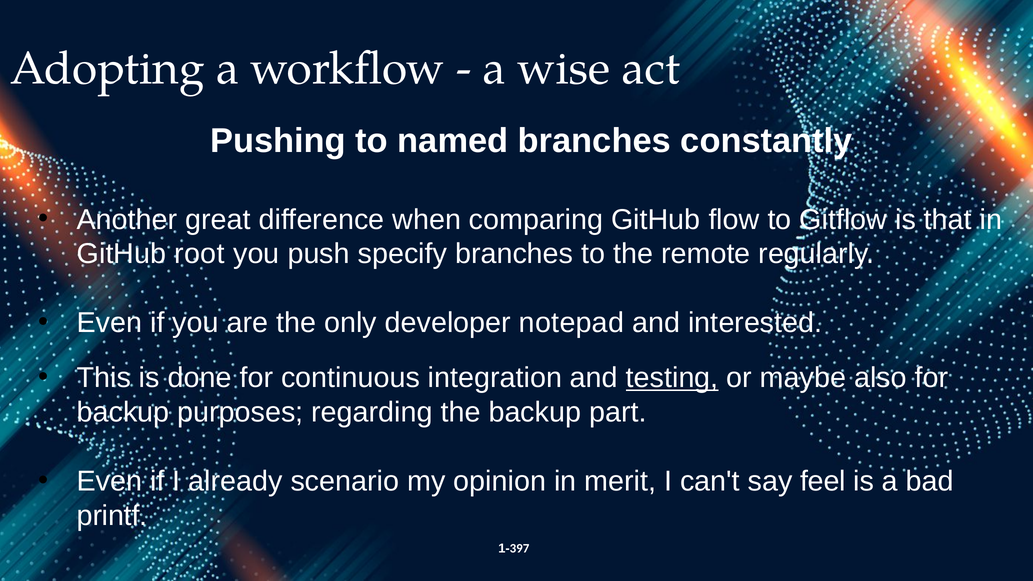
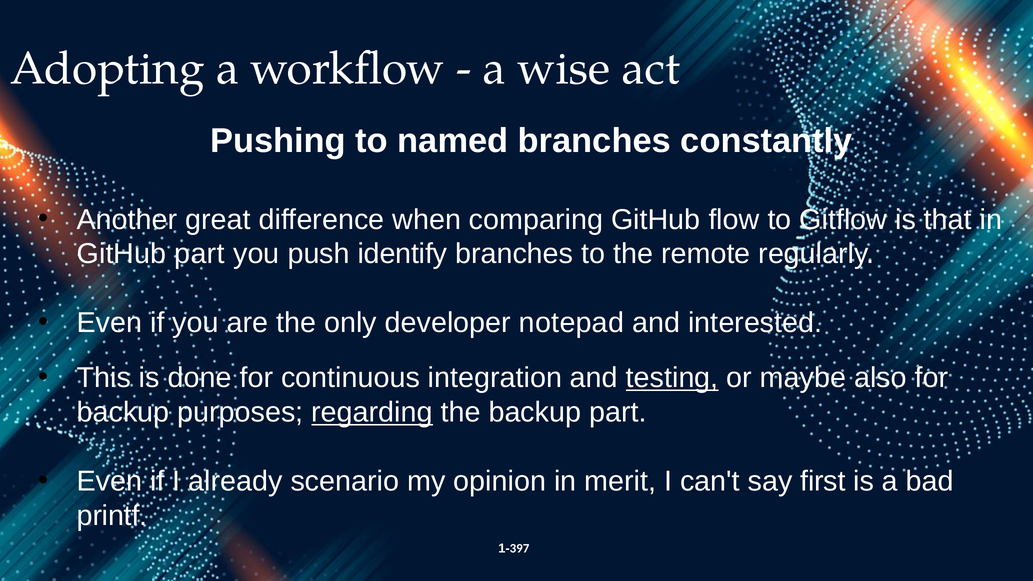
GitHub root: root -> part
specify: specify -> identify
regarding underline: none -> present
feel: feel -> first
